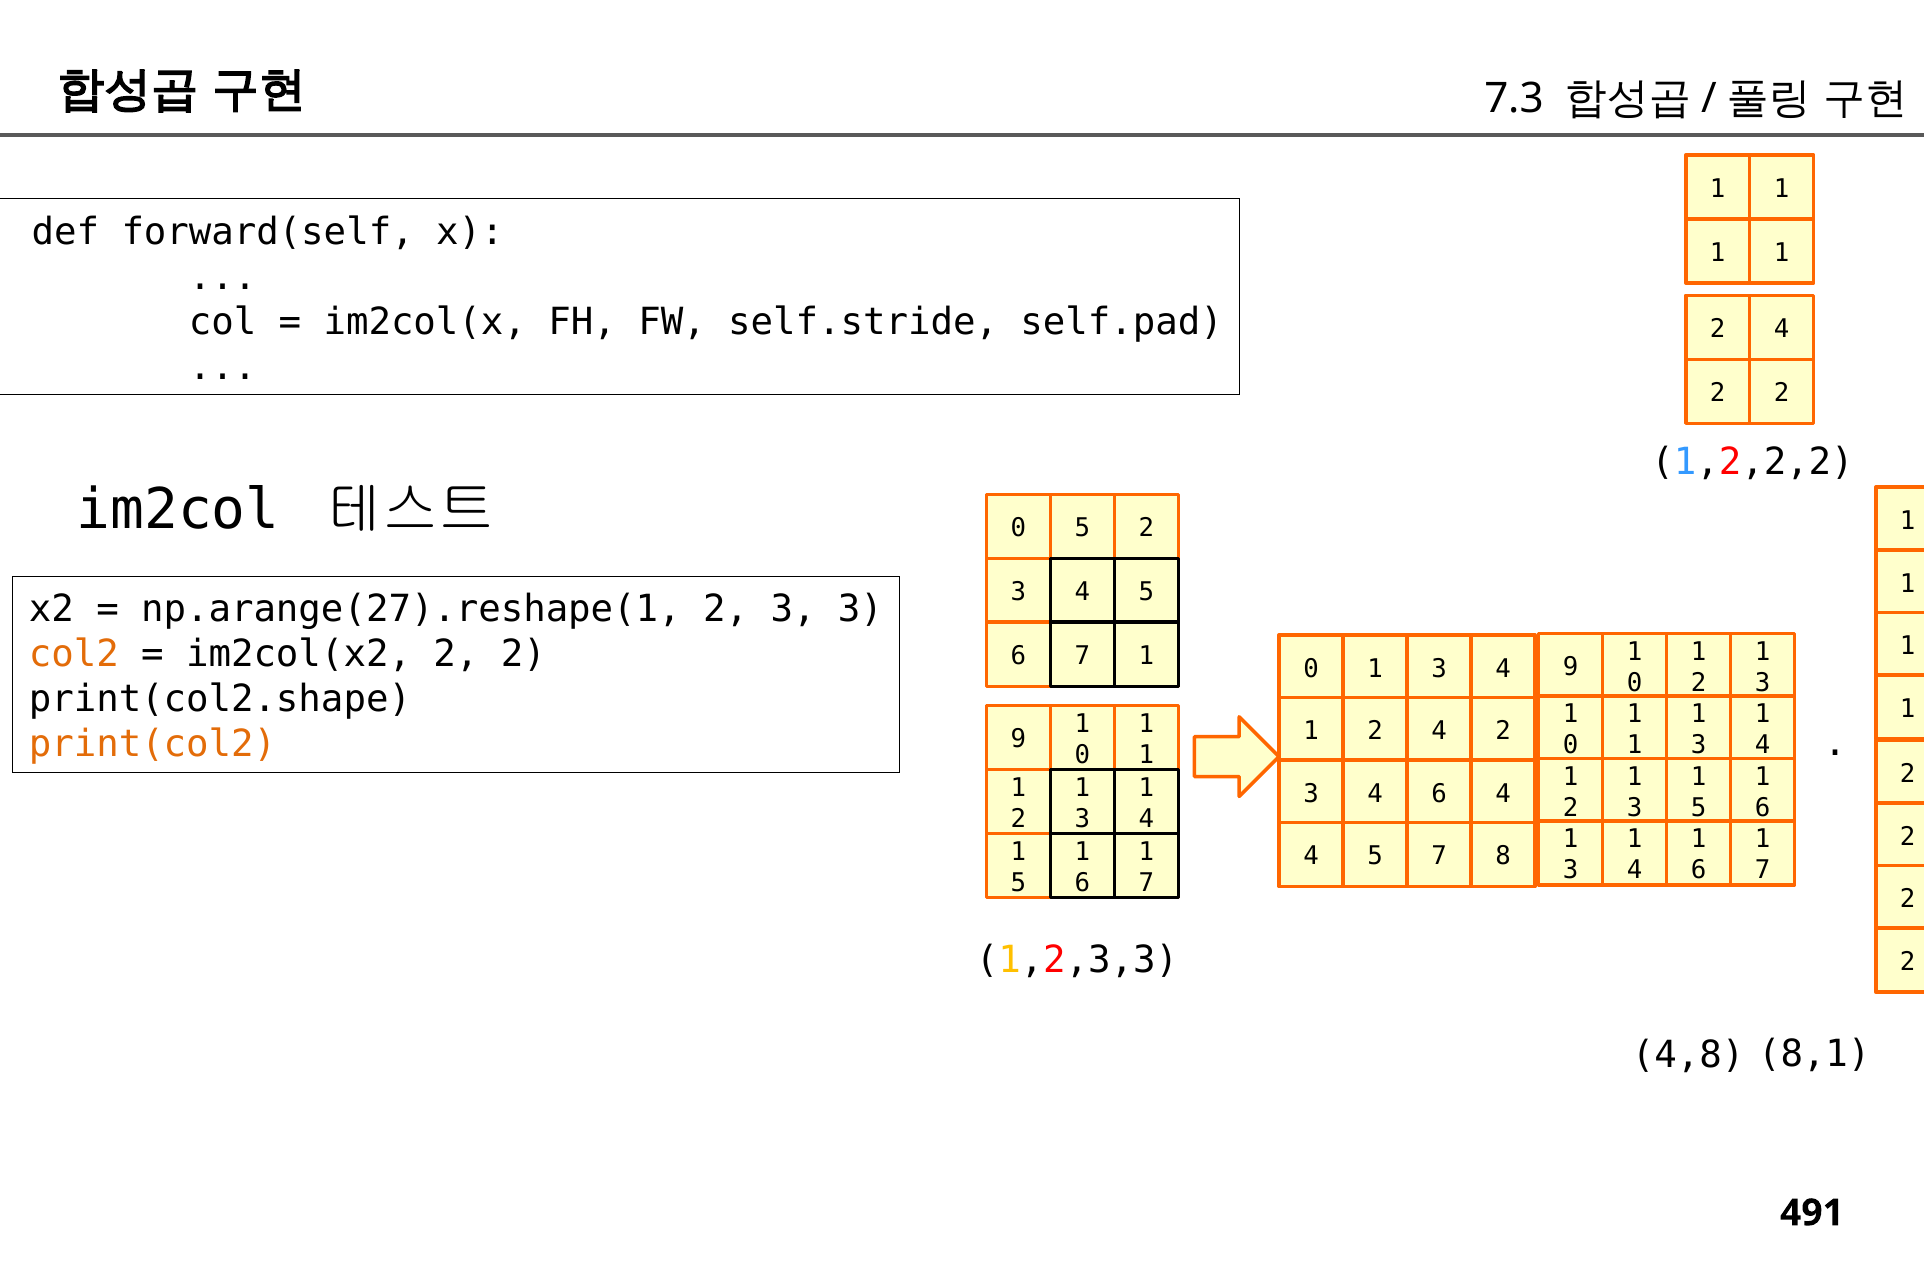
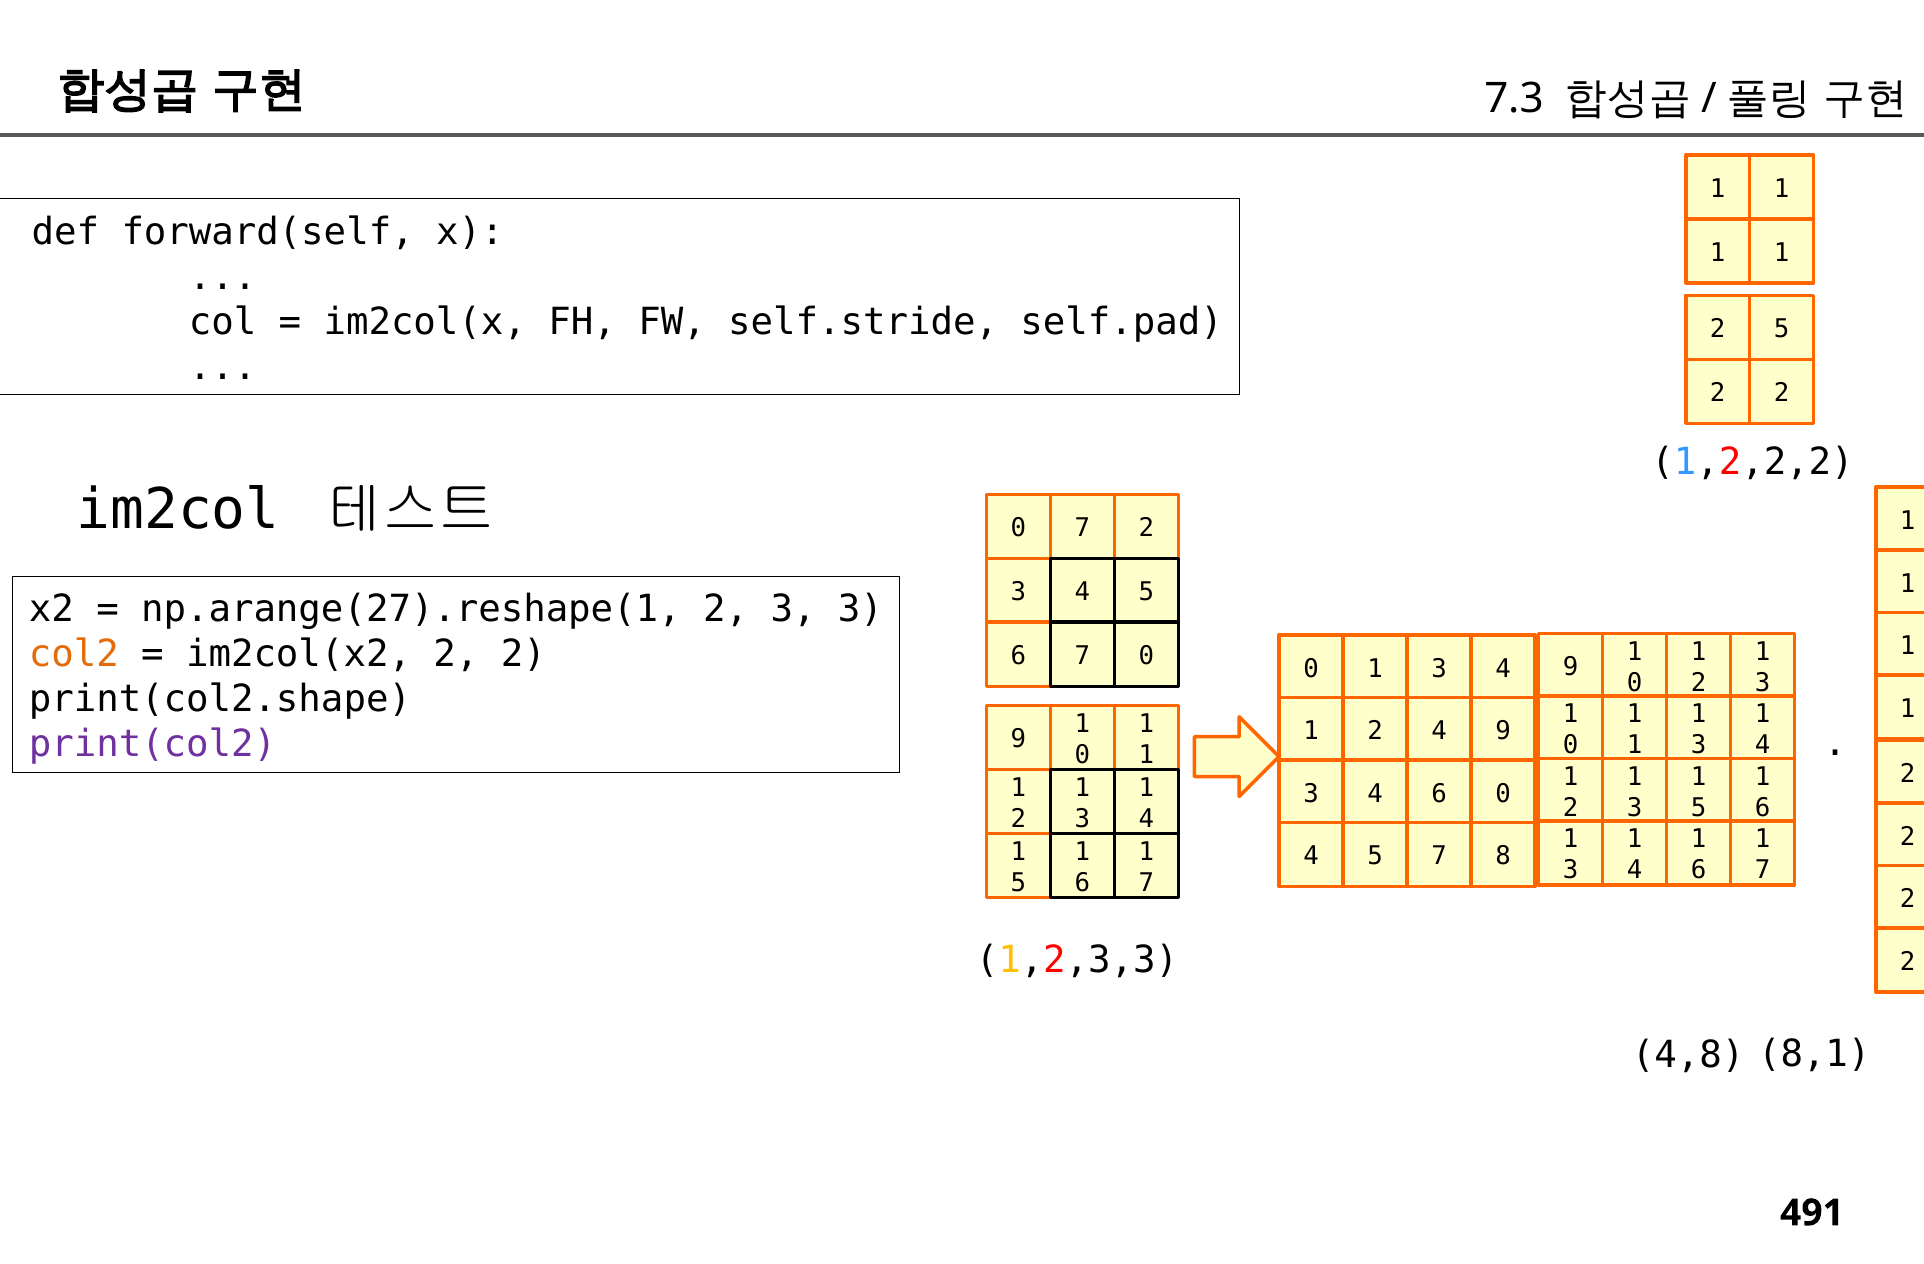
4 at (1782, 329): 4 -> 5
0 5: 5 -> 7
6 7 1: 1 -> 0
2 at (1503, 731): 2 -> 9
print(col2 colour: orange -> purple
6 4: 4 -> 0
